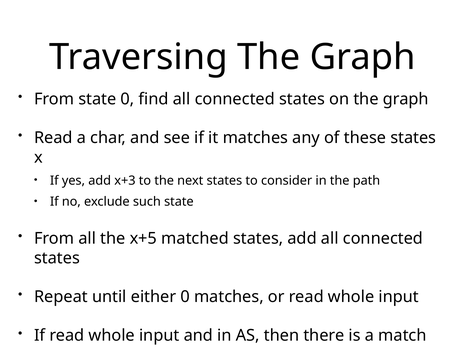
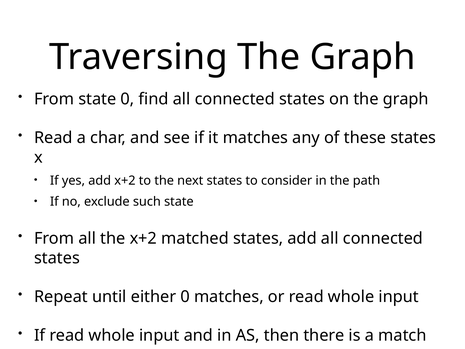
add x+3: x+3 -> x+2
the x+5: x+5 -> x+2
